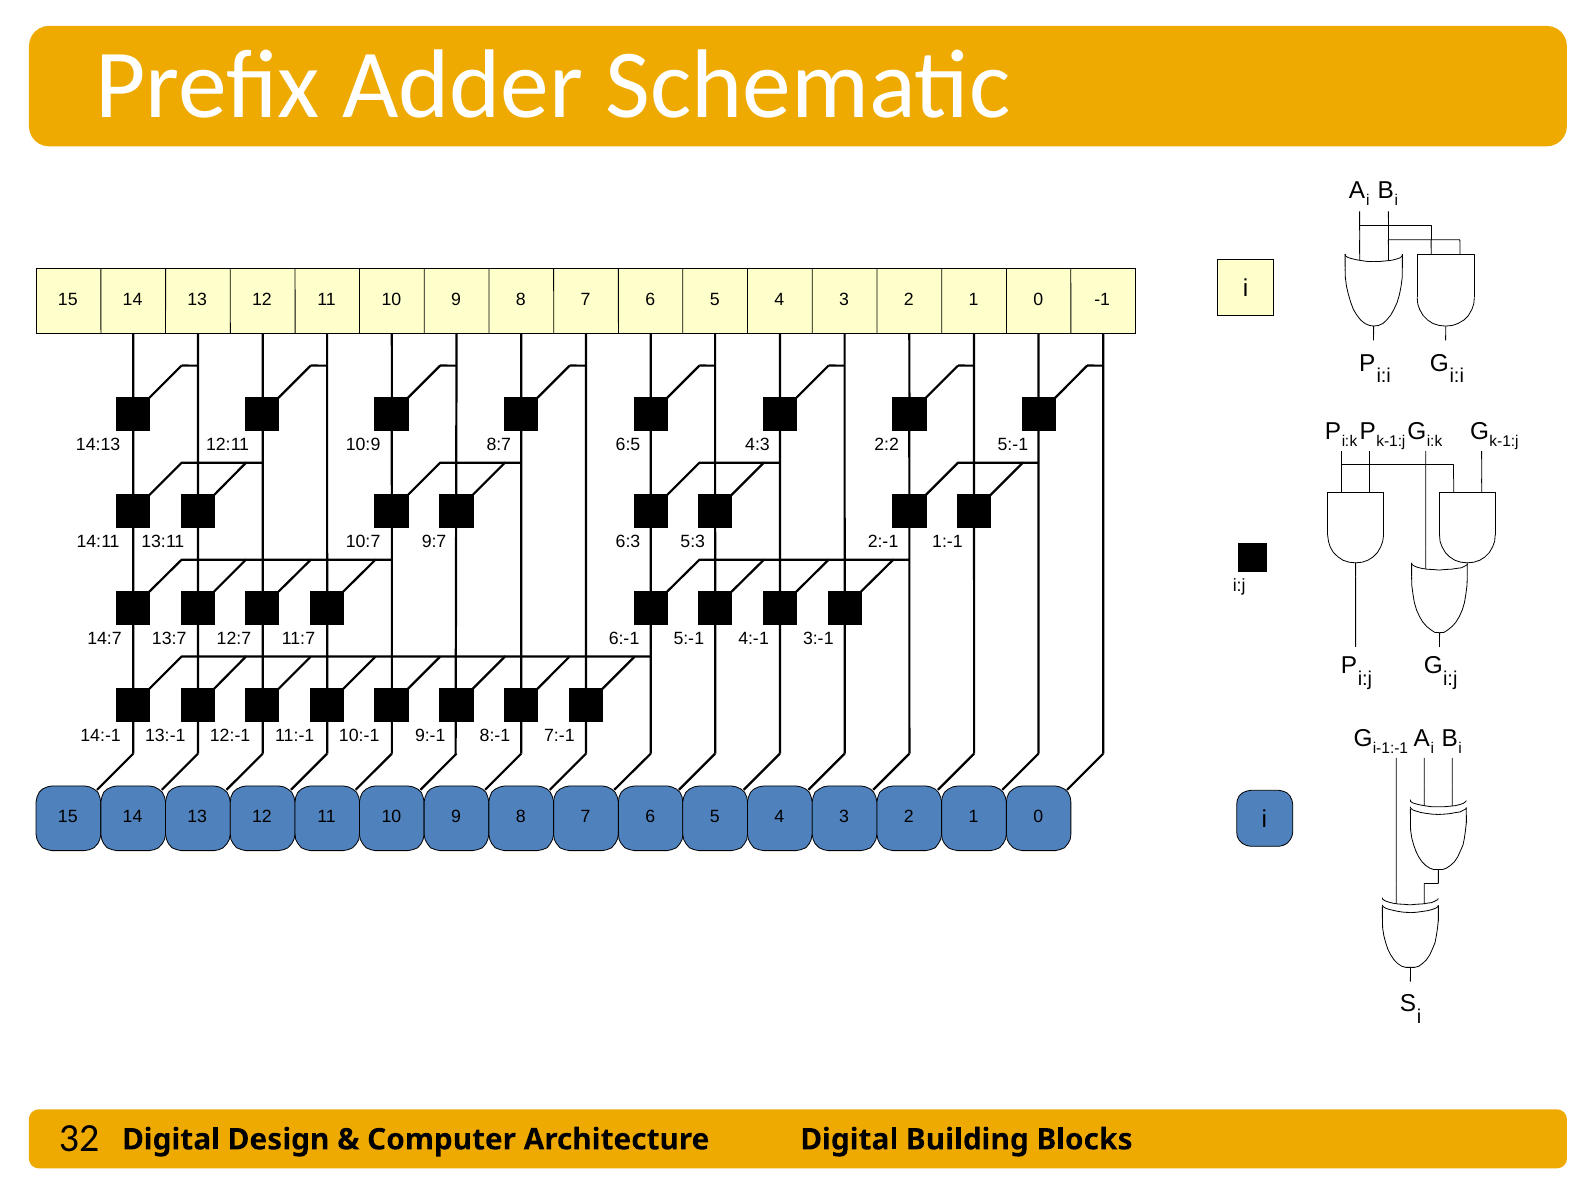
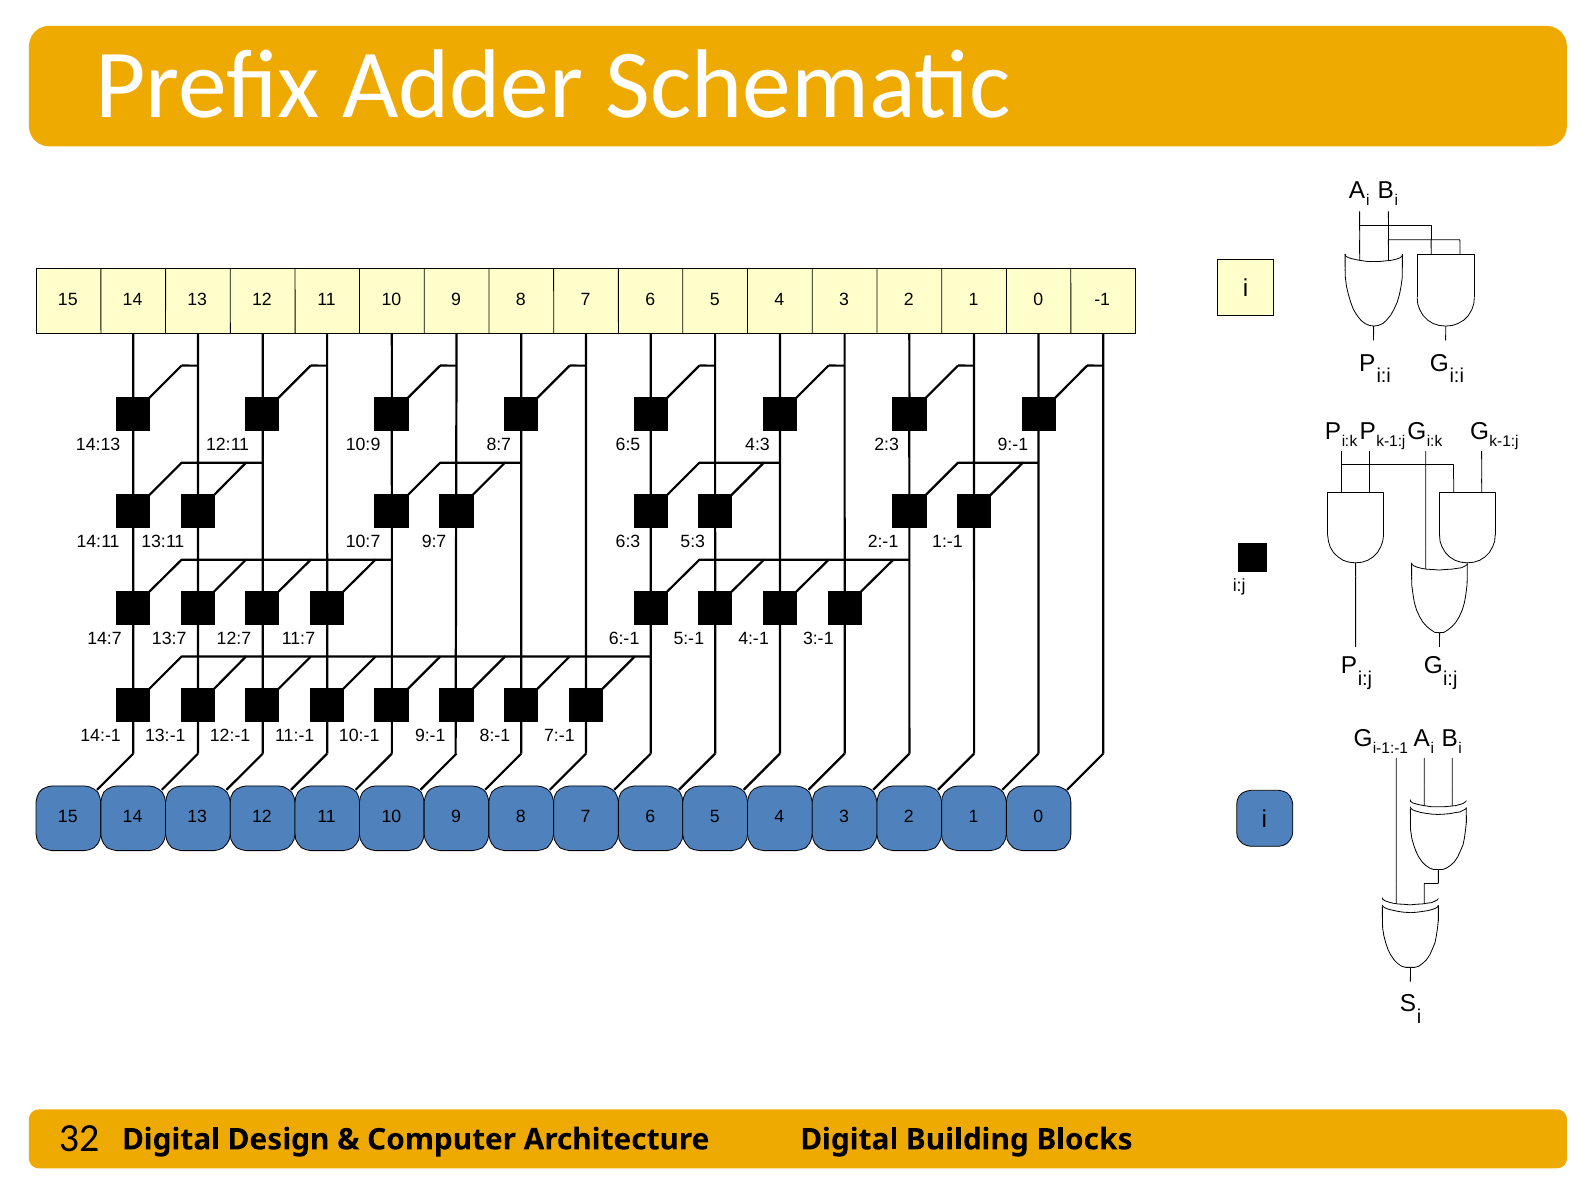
2:2: 2:2 -> 2:3
5:-1 at (1013, 445): 5:-1 -> 9:-1
